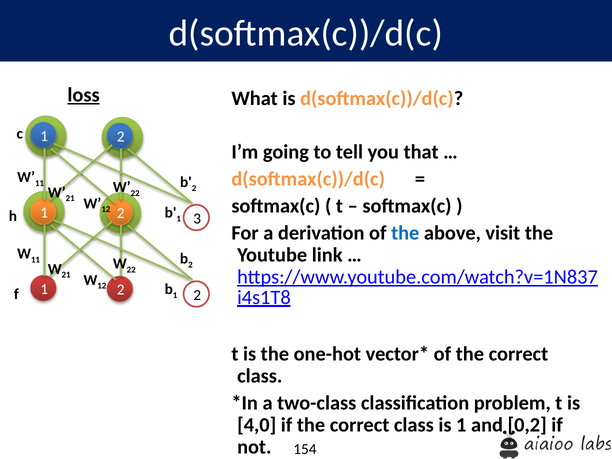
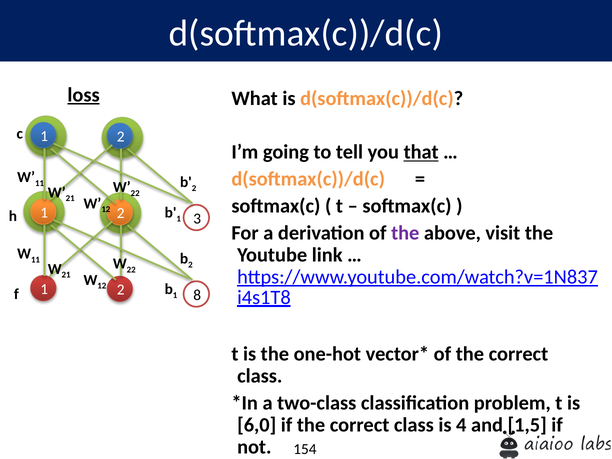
that underline: none -> present
the at (405, 233) colour: blue -> purple
2 at (197, 295): 2 -> 8
4,0: 4,0 -> 6,0
is 1: 1 -> 4
0,2: 0,2 -> 1,5
